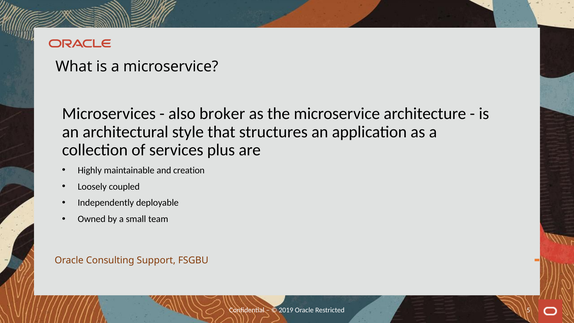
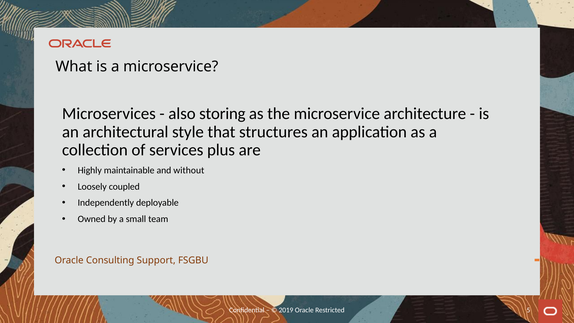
broker: broker -> storing
creation: creation -> without
